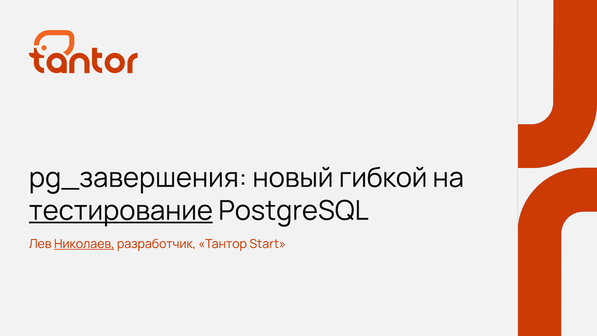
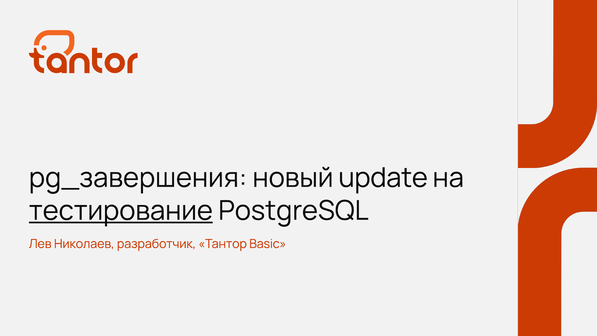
гибкой: гибкой -> update
Николаев underline: present -> none
Start: Start -> Basic
